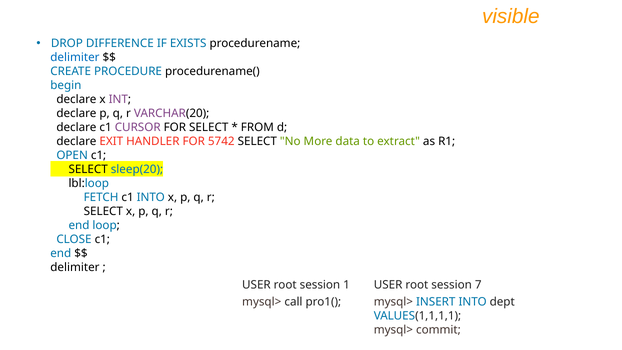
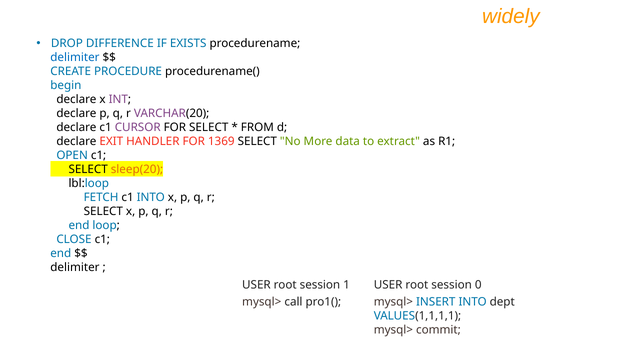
visible: visible -> widely
5742: 5742 -> 1369
sleep(20 colour: blue -> orange
7: 7 -> 0
